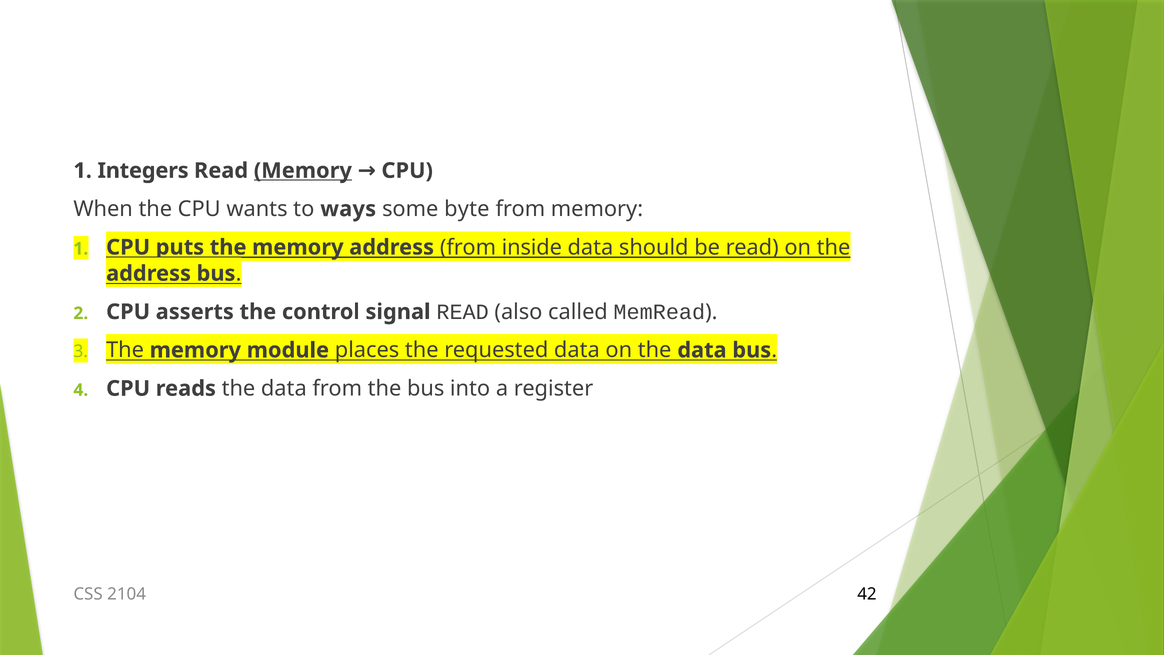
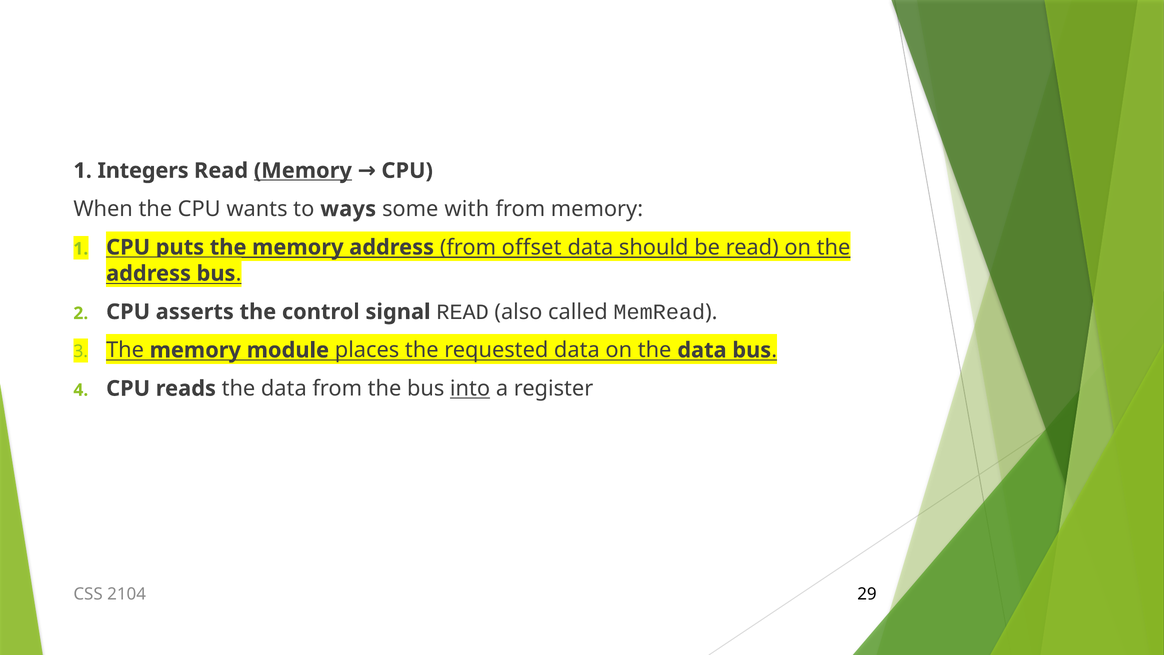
byte: byte -> with
inside: inside -> offset
into underline: none -> present
42: 42 -> 29
